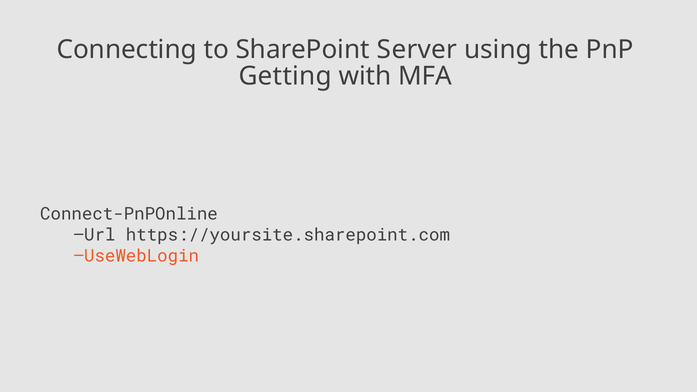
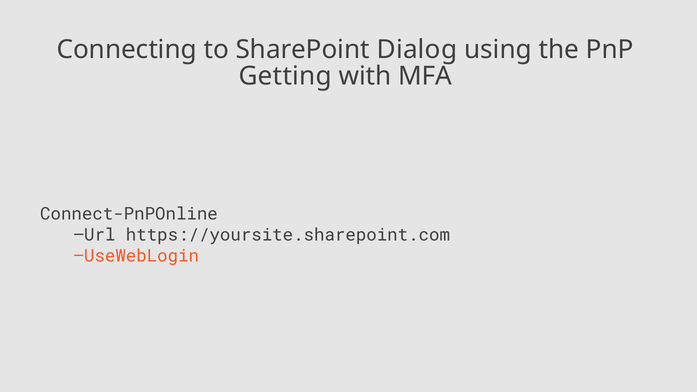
Server: Server -> Dialog
